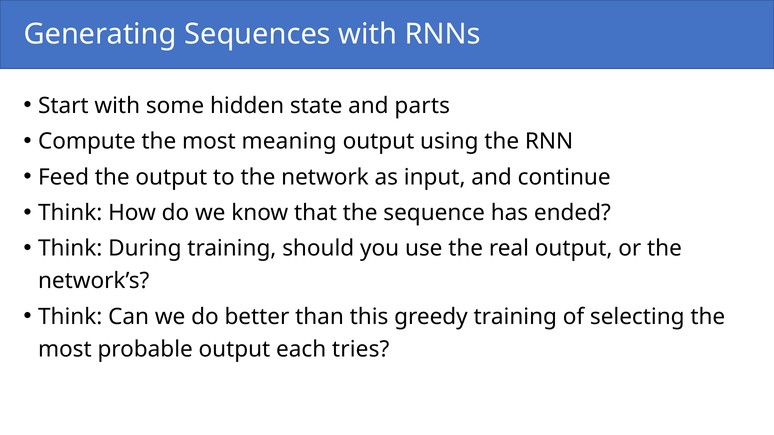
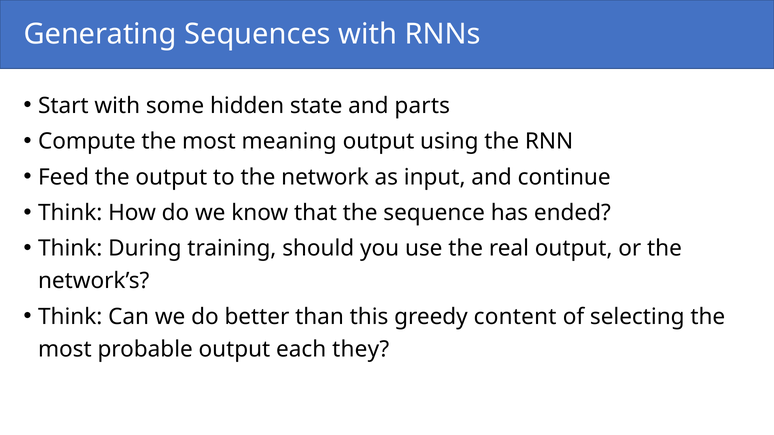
greedy training: training -> content
tries: tries -> they
